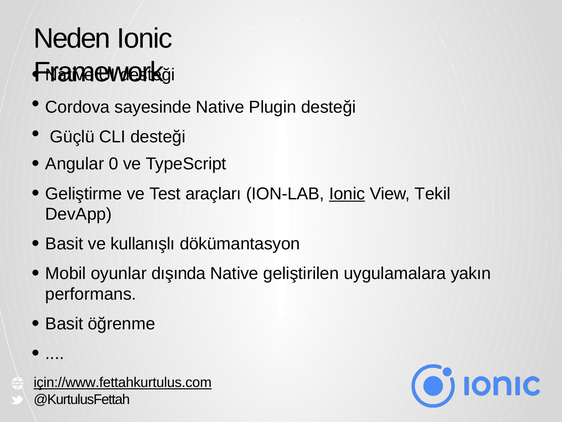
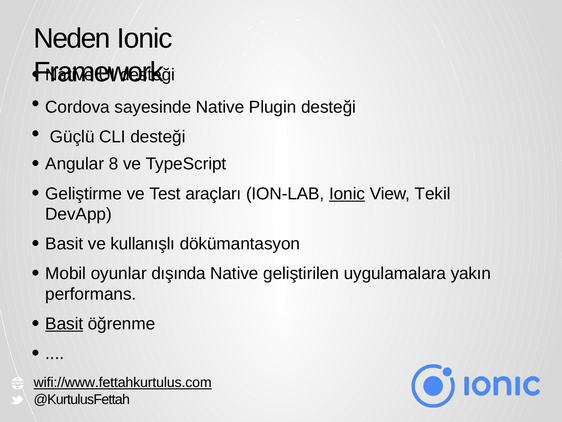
0: 0 -> 8
Basit at (64, 324) underline: none -> present
için://www.fettahkurtulus.com: için://www.fettahkurtulus.com -> wifi://www.fettahkurtulus.com
